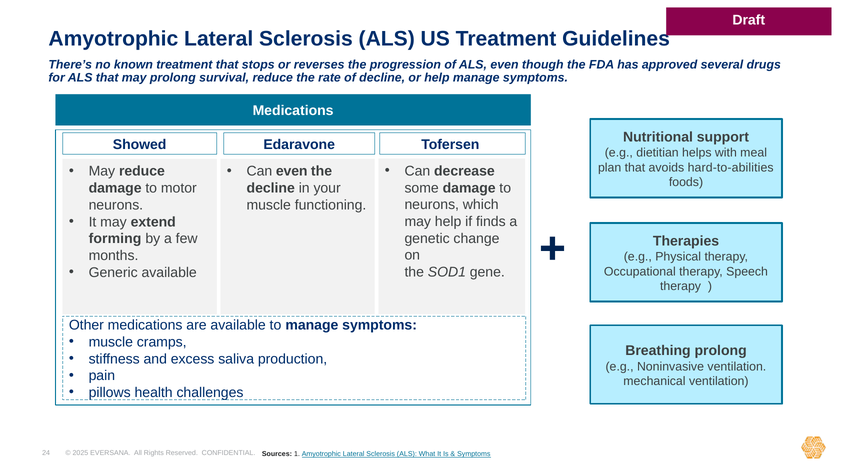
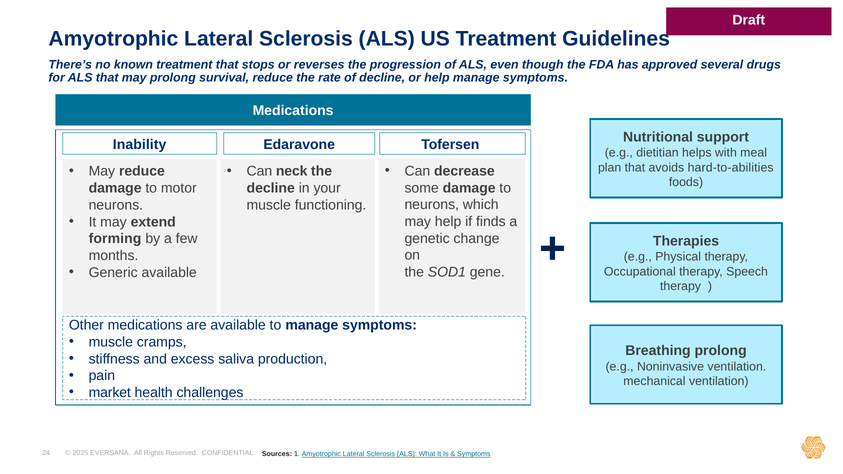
Showed: Showed -> Inability
Can even: even -> neck
pillows: pillows -> market
